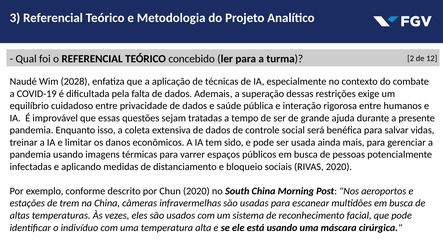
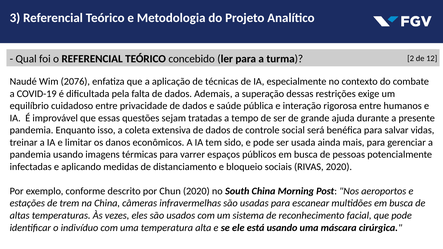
2028: 2028 -> 2076
